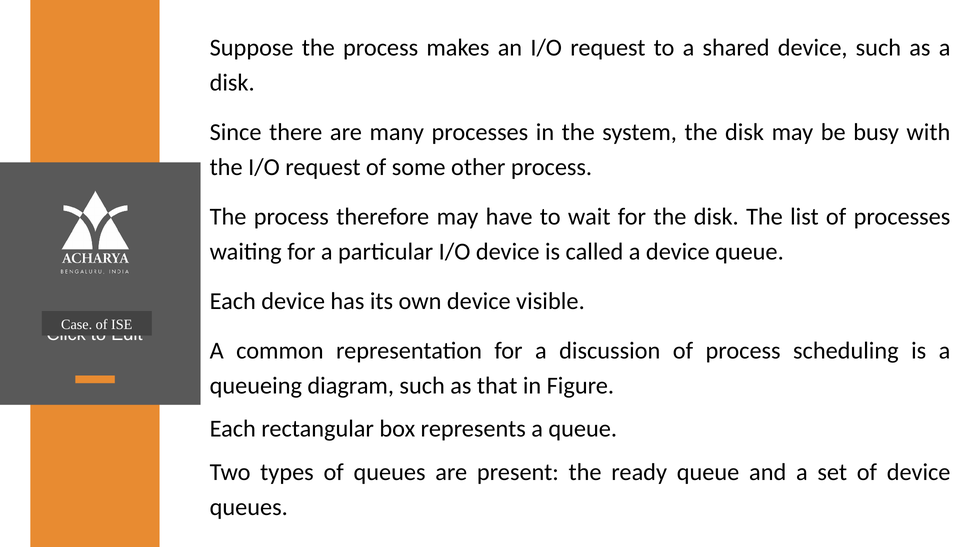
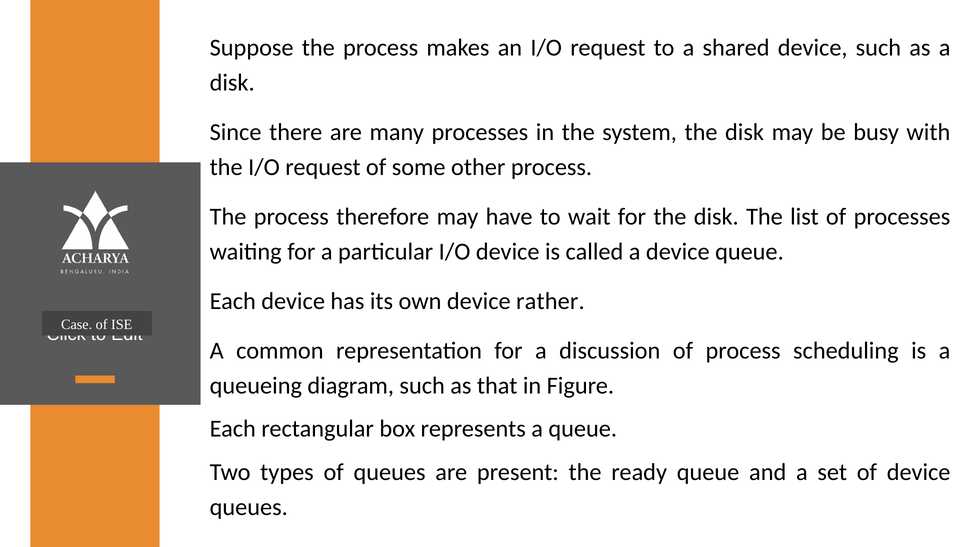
visible: visible -> rather
